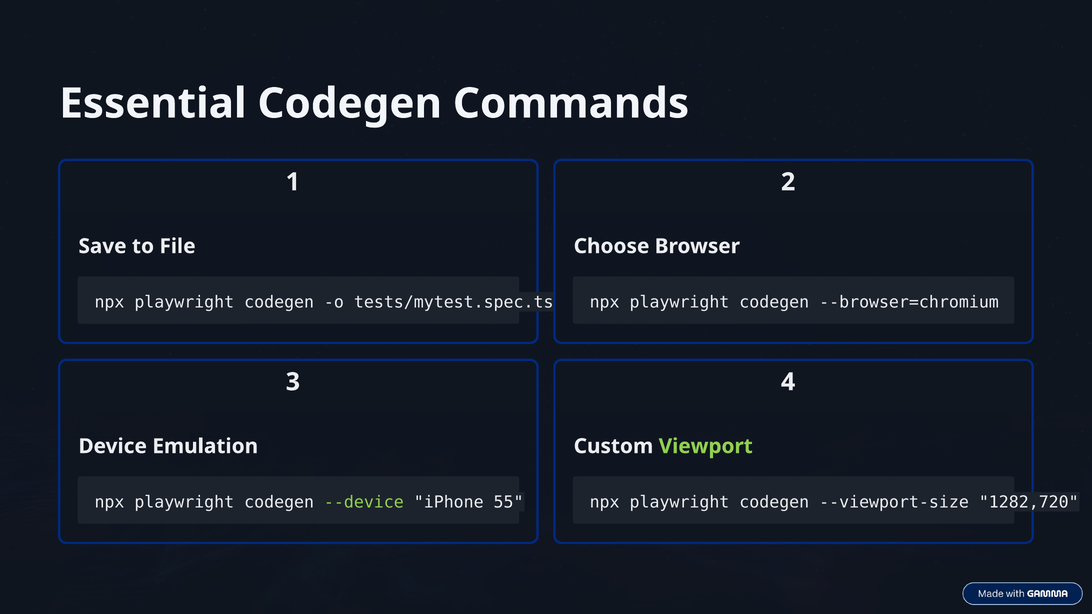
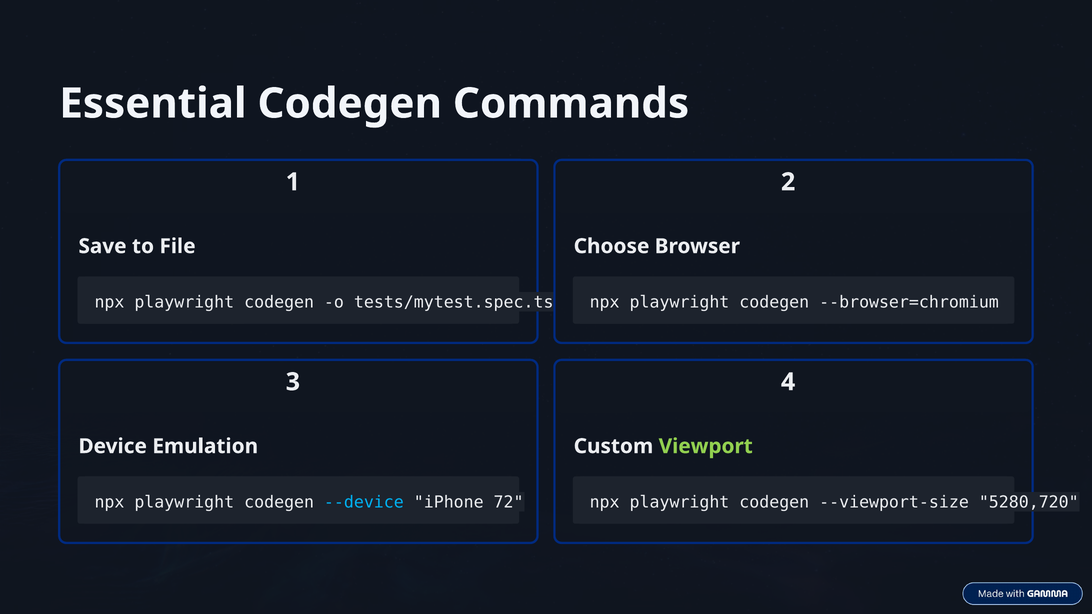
--device colour: light green -> light blue
55: 55 -> 72
1282,720: 1282,720 -> 5280,720
